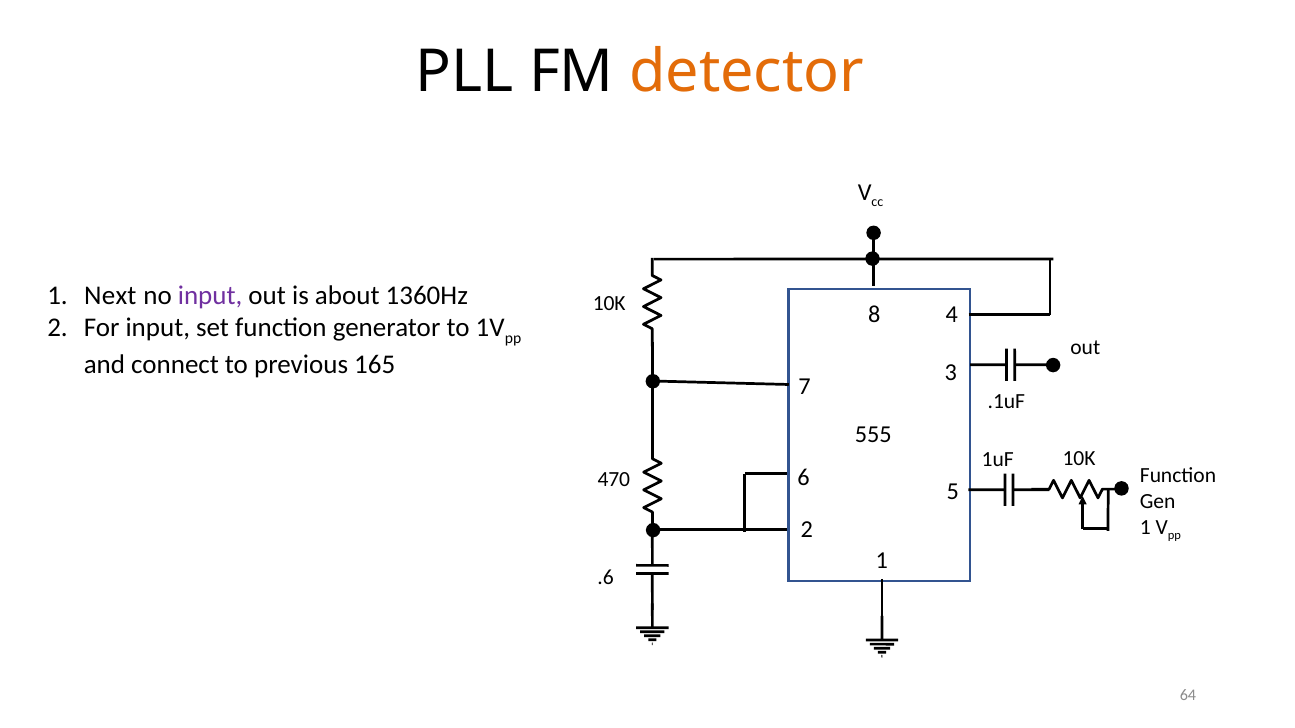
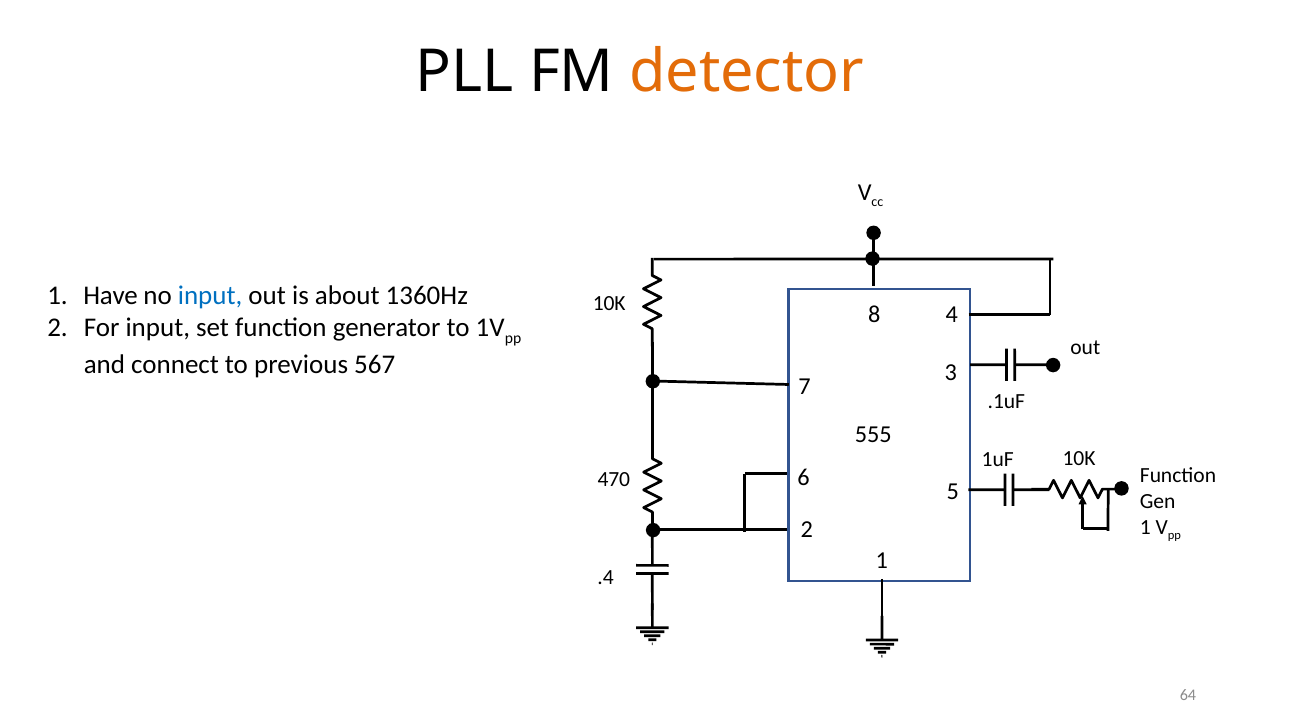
Next: Next -> Have
input at (210, 295) colour: purple -> blue
165: 165 -> 567
.6: .6 -> .4
